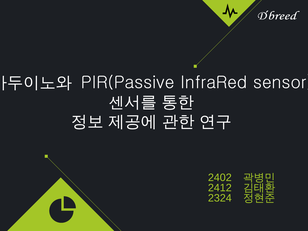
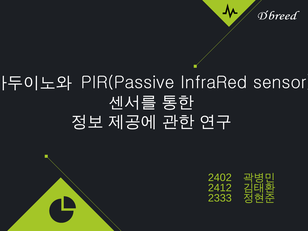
2324: 2324 -> 2333
